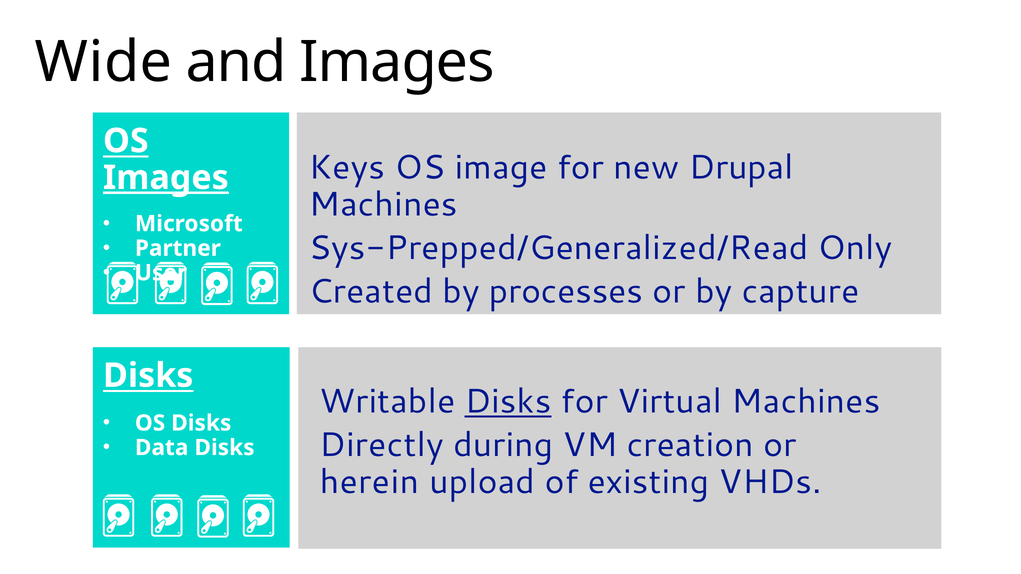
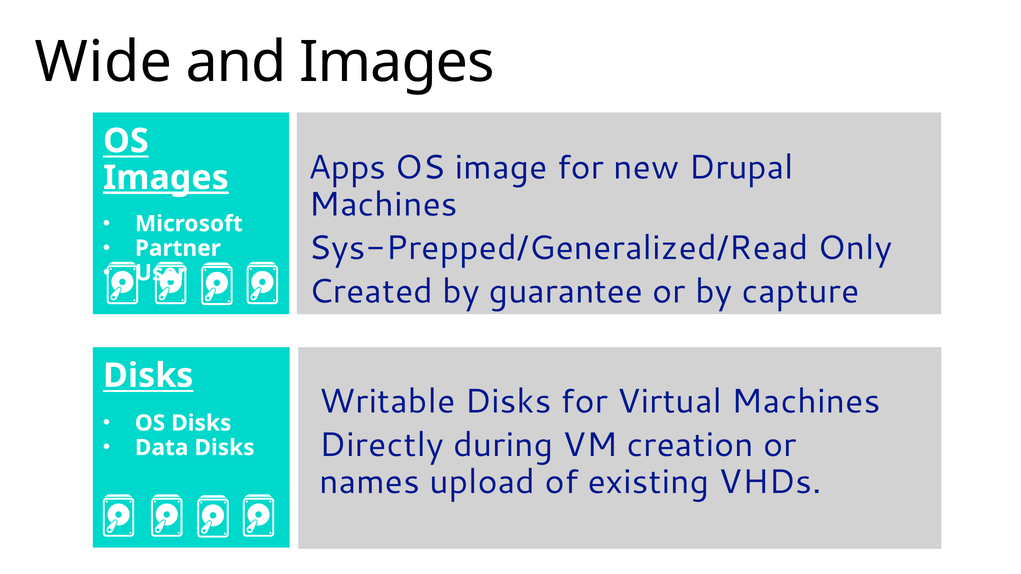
Keys: Keys -> Apps
processes: processes -> guarantee
Disks at (508, 402) underline: present -> none
herein: herein -> names
